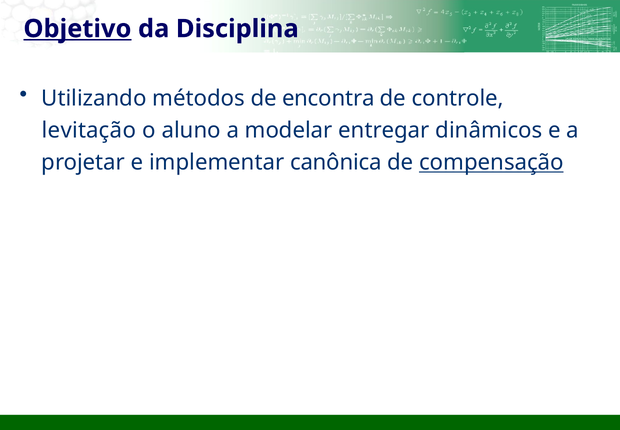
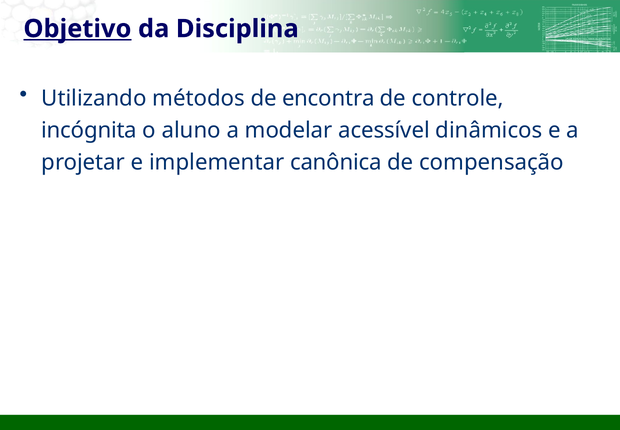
levitação: levitação -> incógnita
entregar: entregar -> acessível
compensação underline: present -> none
